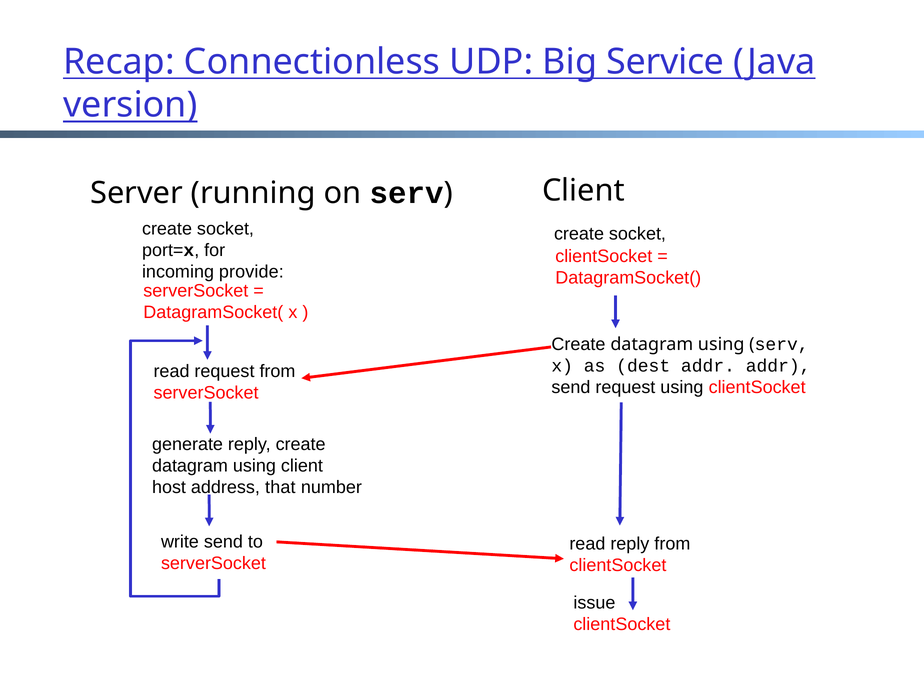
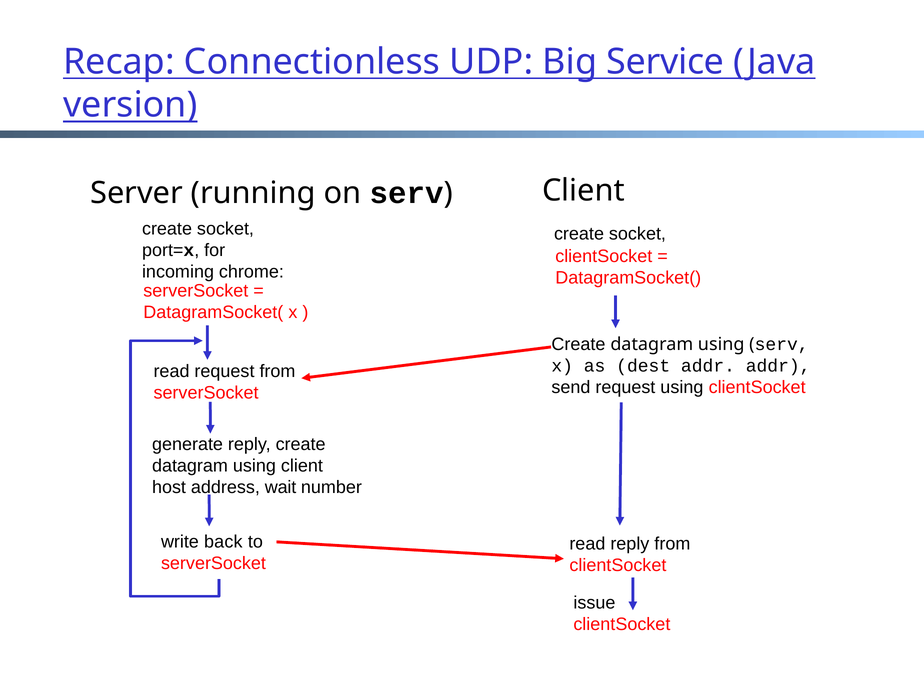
provide: provide -> chrome
that: that -> wait
write send: send -> back
